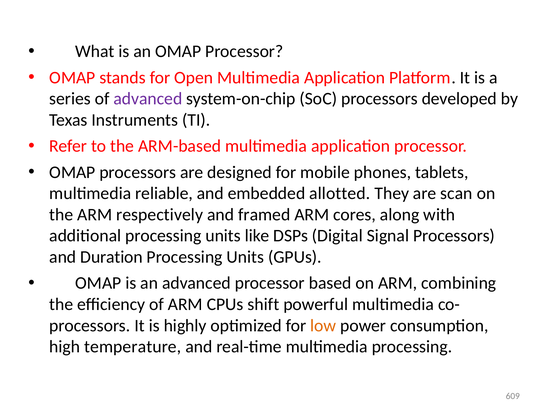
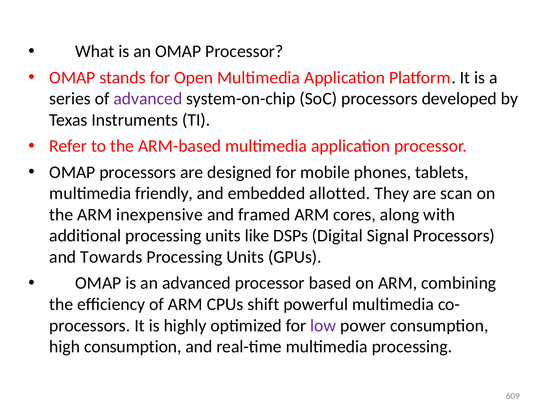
reliable: reliable -> friendly
respectively: respectively -> inexpensive
Duration: Duration -> Towards
low colour: orange -> purple
high temperature: temperature -> consumption
